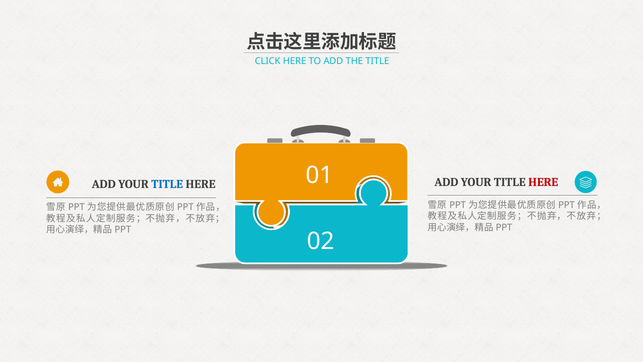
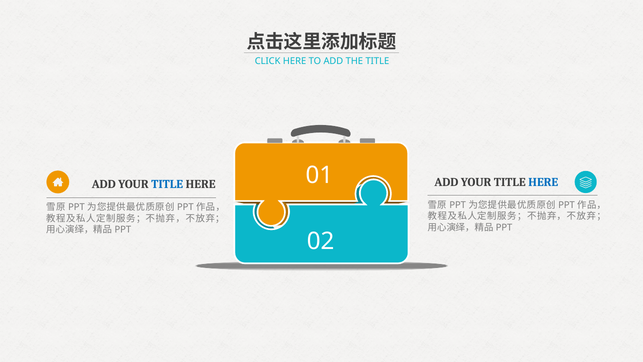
HERE at (543, 182) colour: red -> blue
